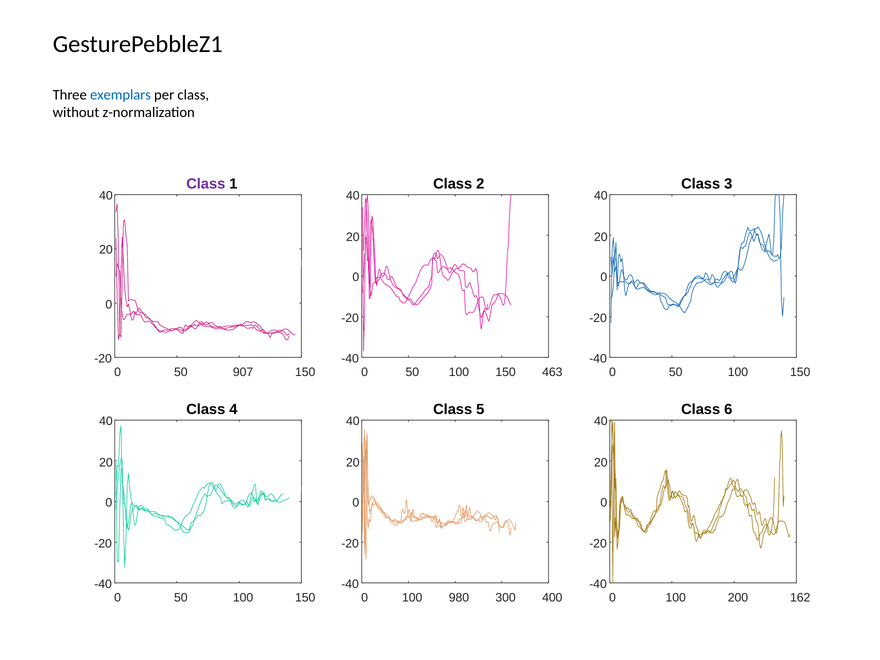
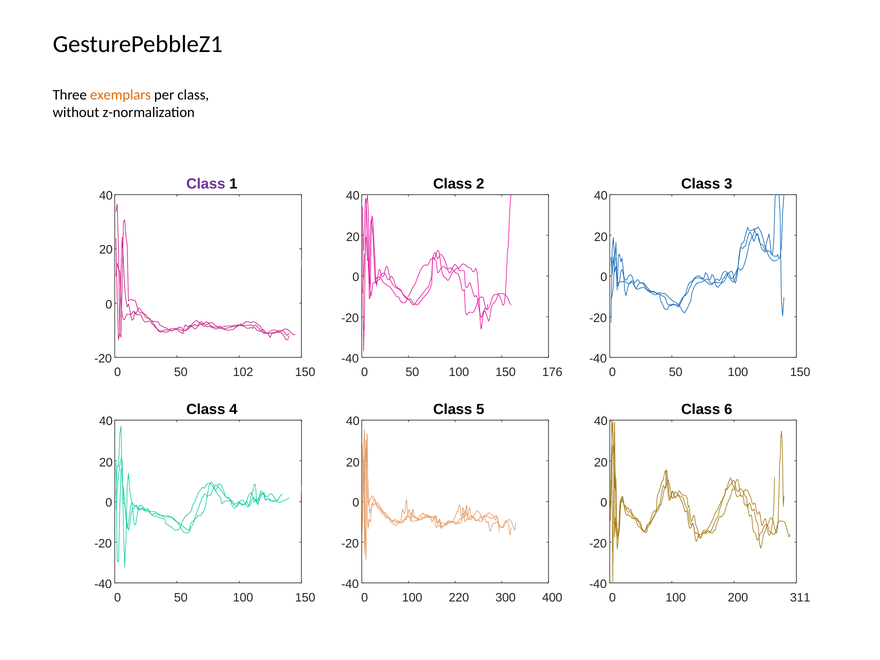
exemplars colour: blue -> orange
907: 907 -> 102
463: 463 -> 176
980: 980 -> 220
162: 162 -> 311
